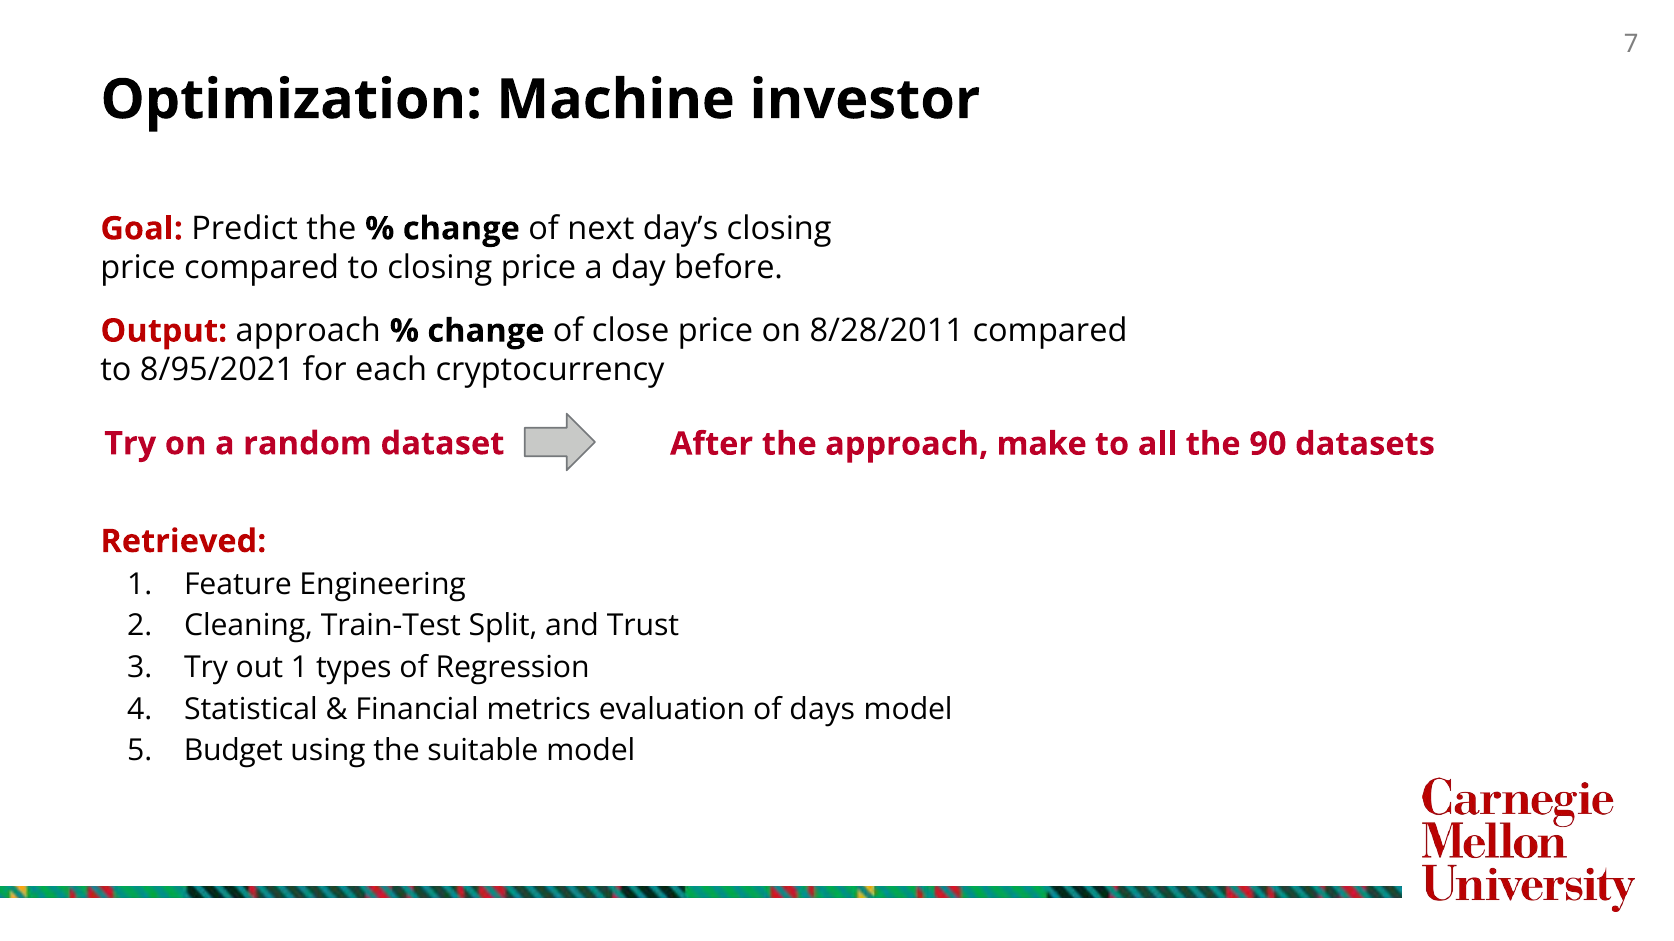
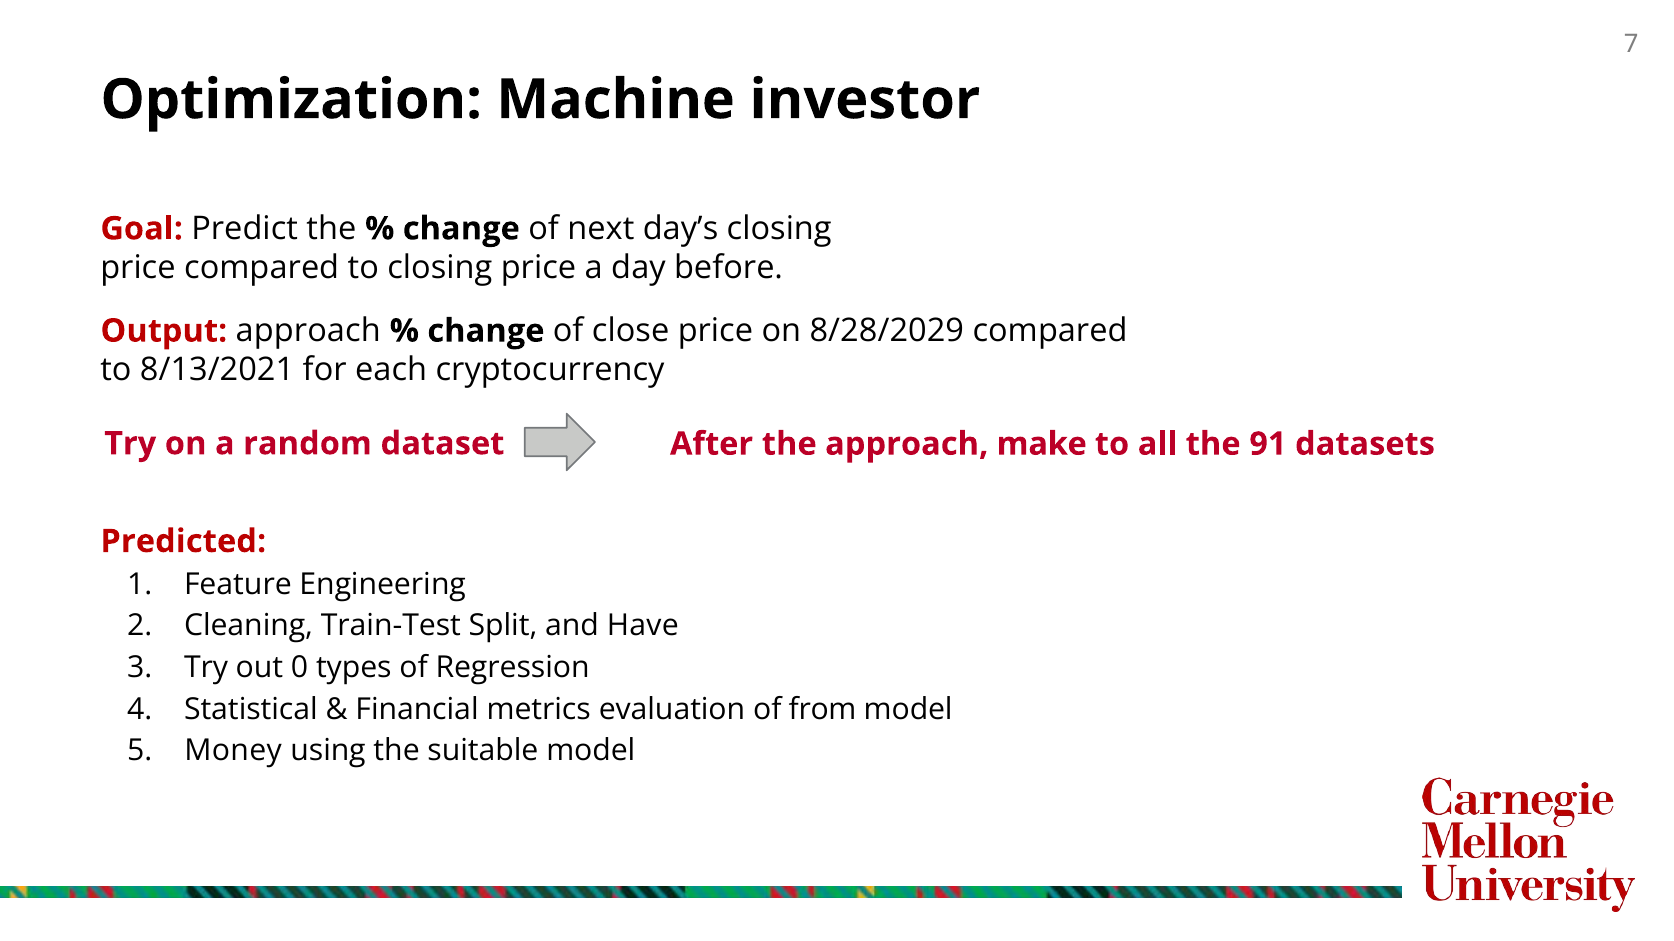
8/28/2011: 8/28/2011 -> 8/28/2029
8/95/2021: 8/95/2021 -> 8/13/2021
90: 90 -> 91
Retrieved: Retrieved -> Predicted
Trust: Trust -> Have
out 1: 1 -> 0
days: days -> from
Budget: Budget -> Money
